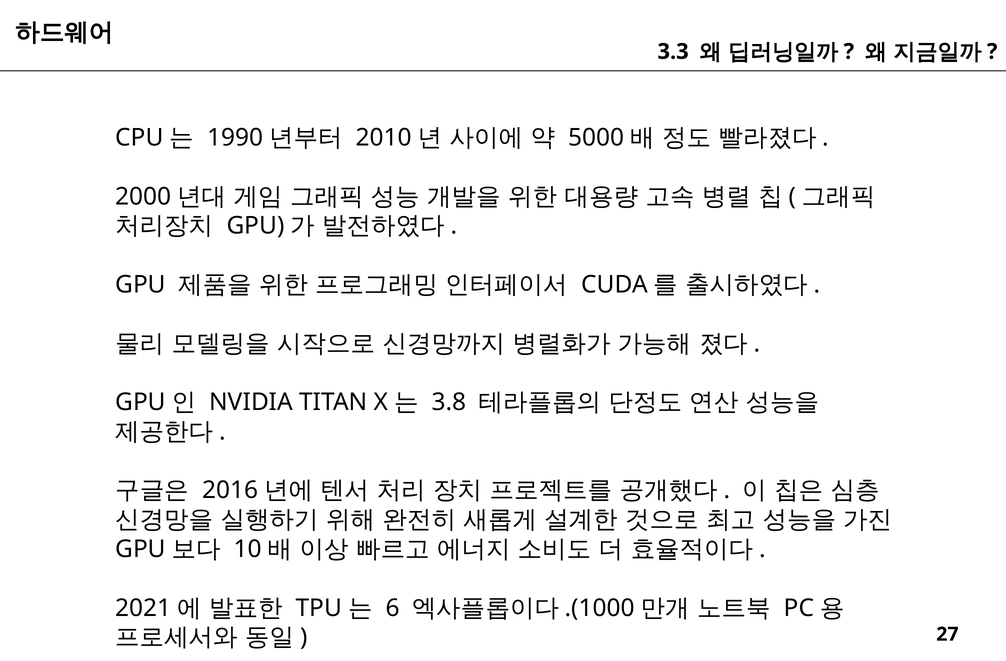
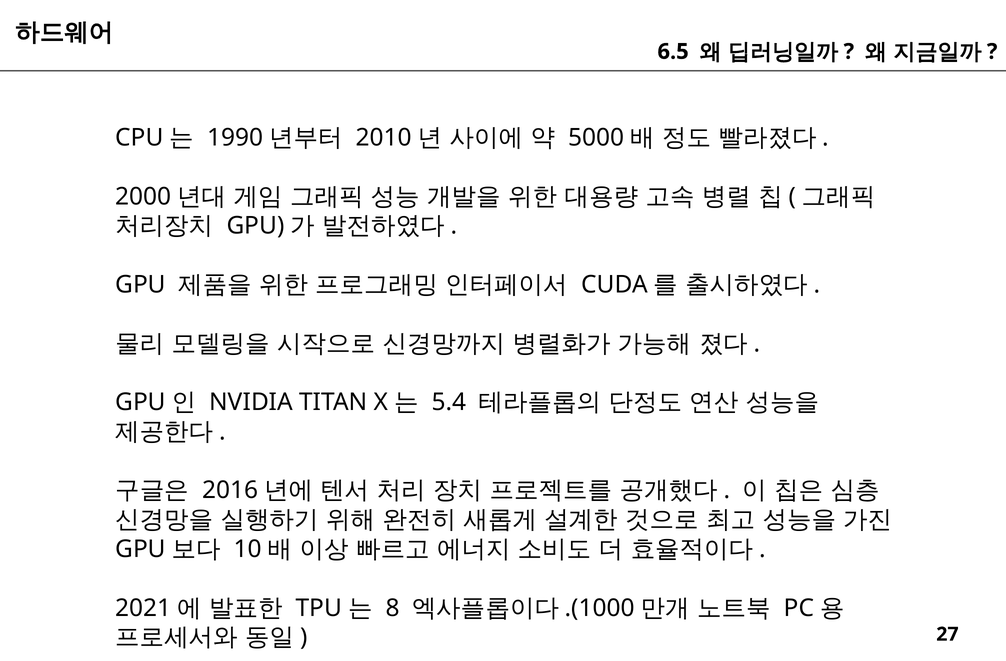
3.3: 3.3 -> 6.5
3.8: 3.8 -> 5.4
6: 6 -> 8
